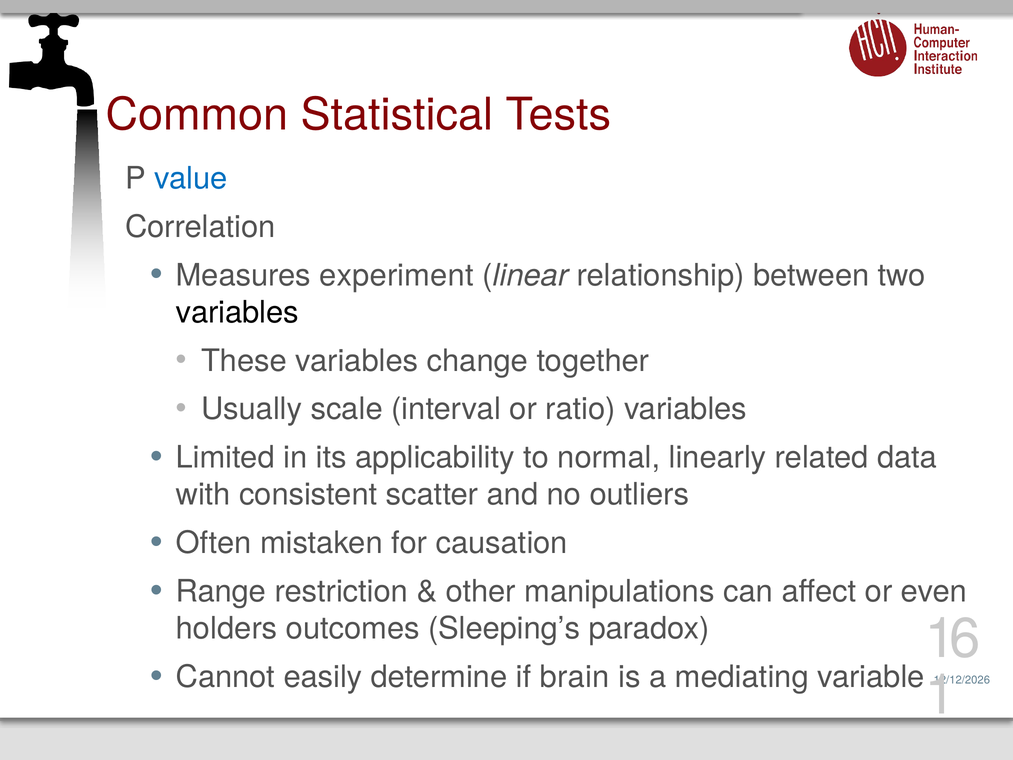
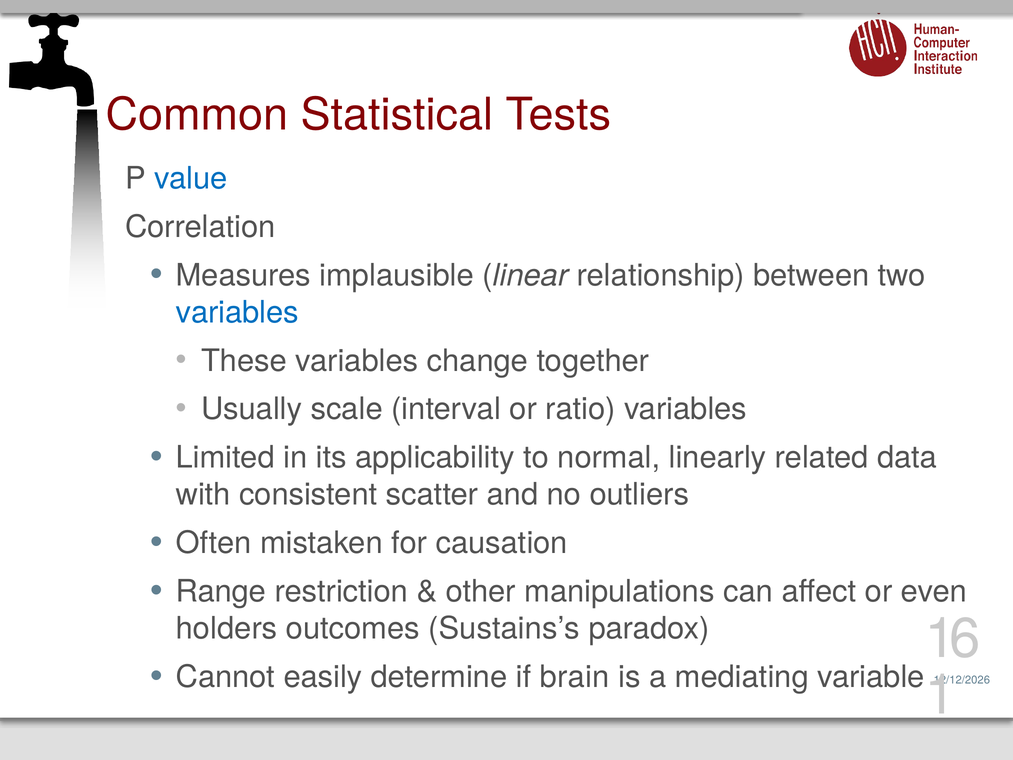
experiment: experiment -> implausible
variables at (237, 312) colour: black -> blue
Sleeping’s: Sleeping’s -> Sustains’s
